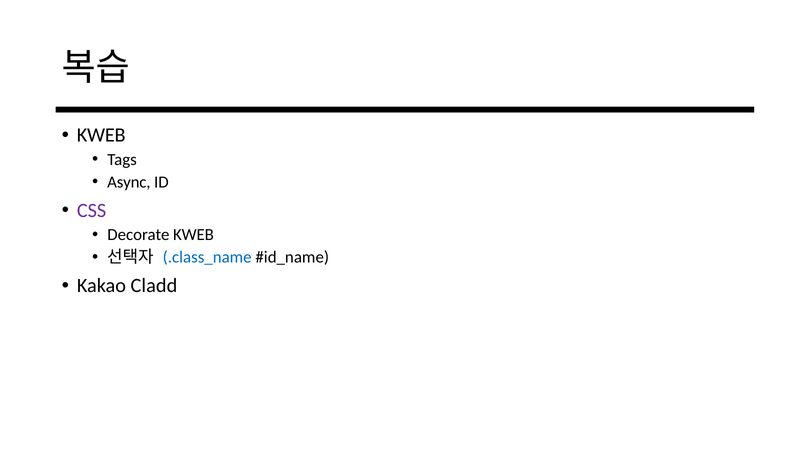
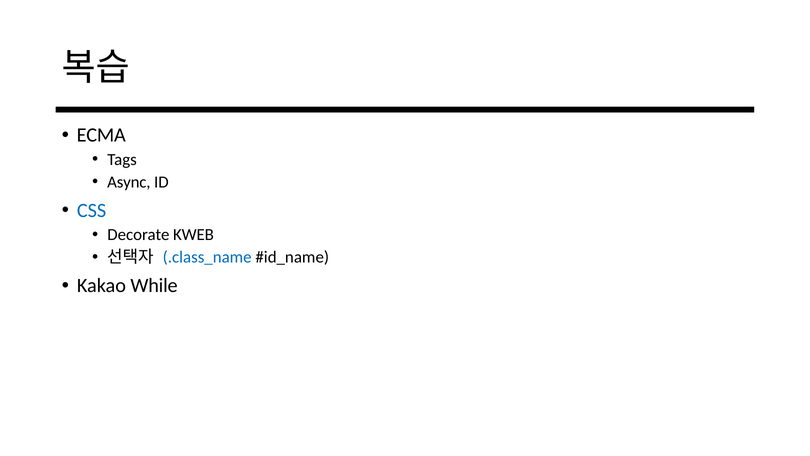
KWEB at (101, 135): KWEB -> ECMA
CSS colour: purple -> blue
Cladd: Cladd -> While
